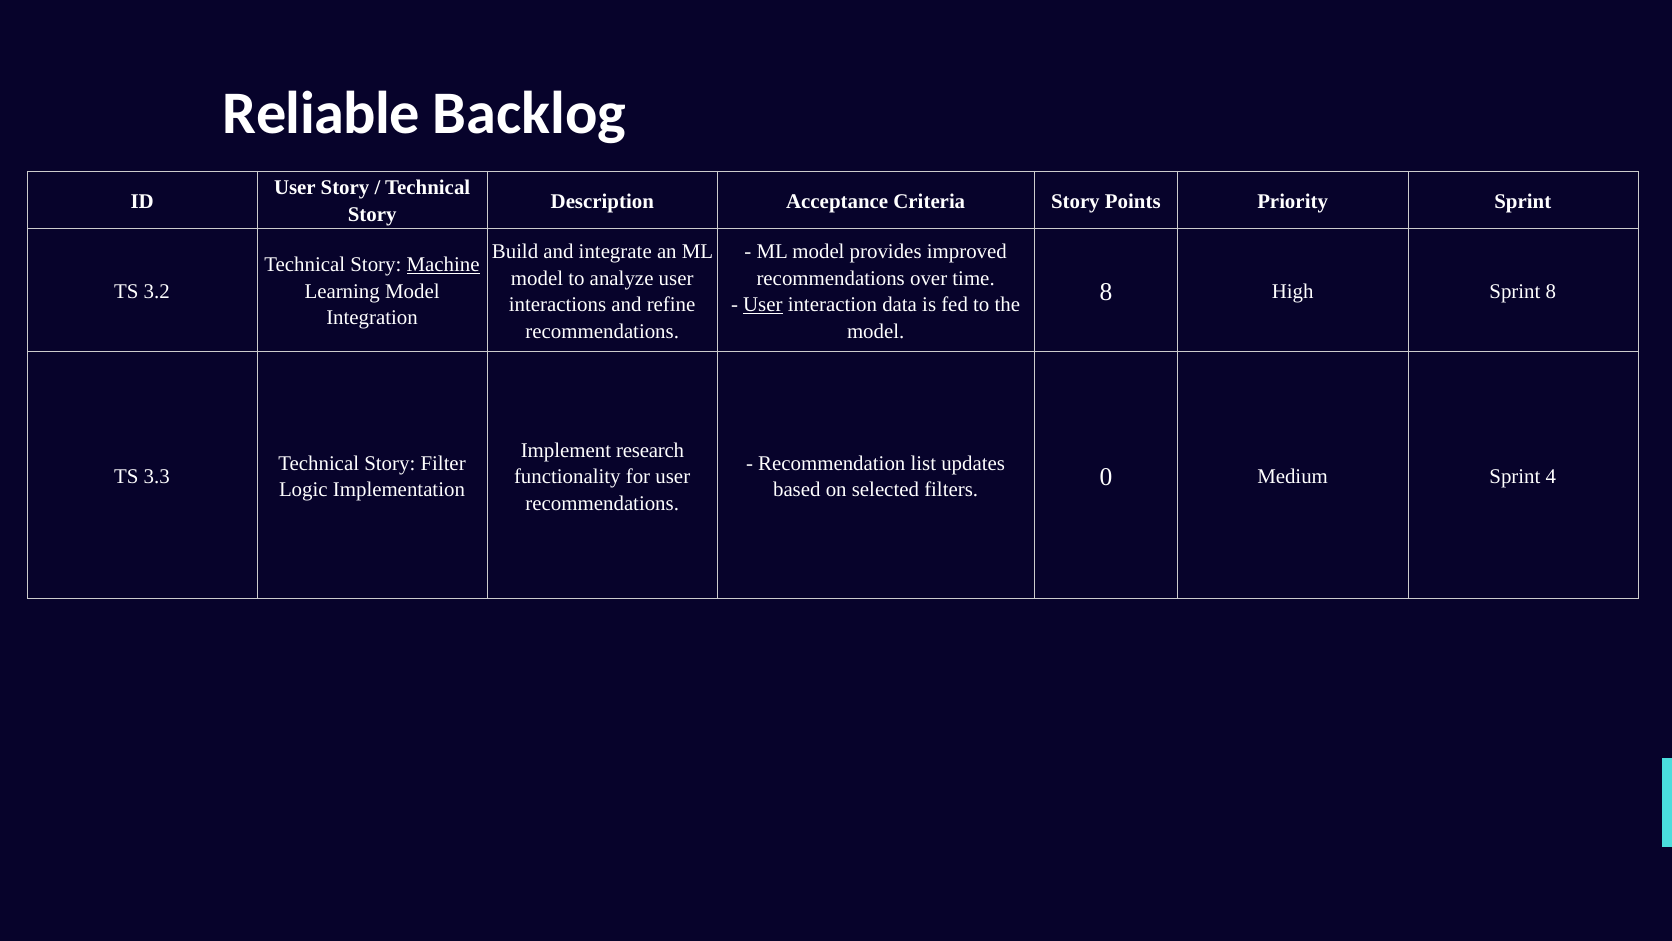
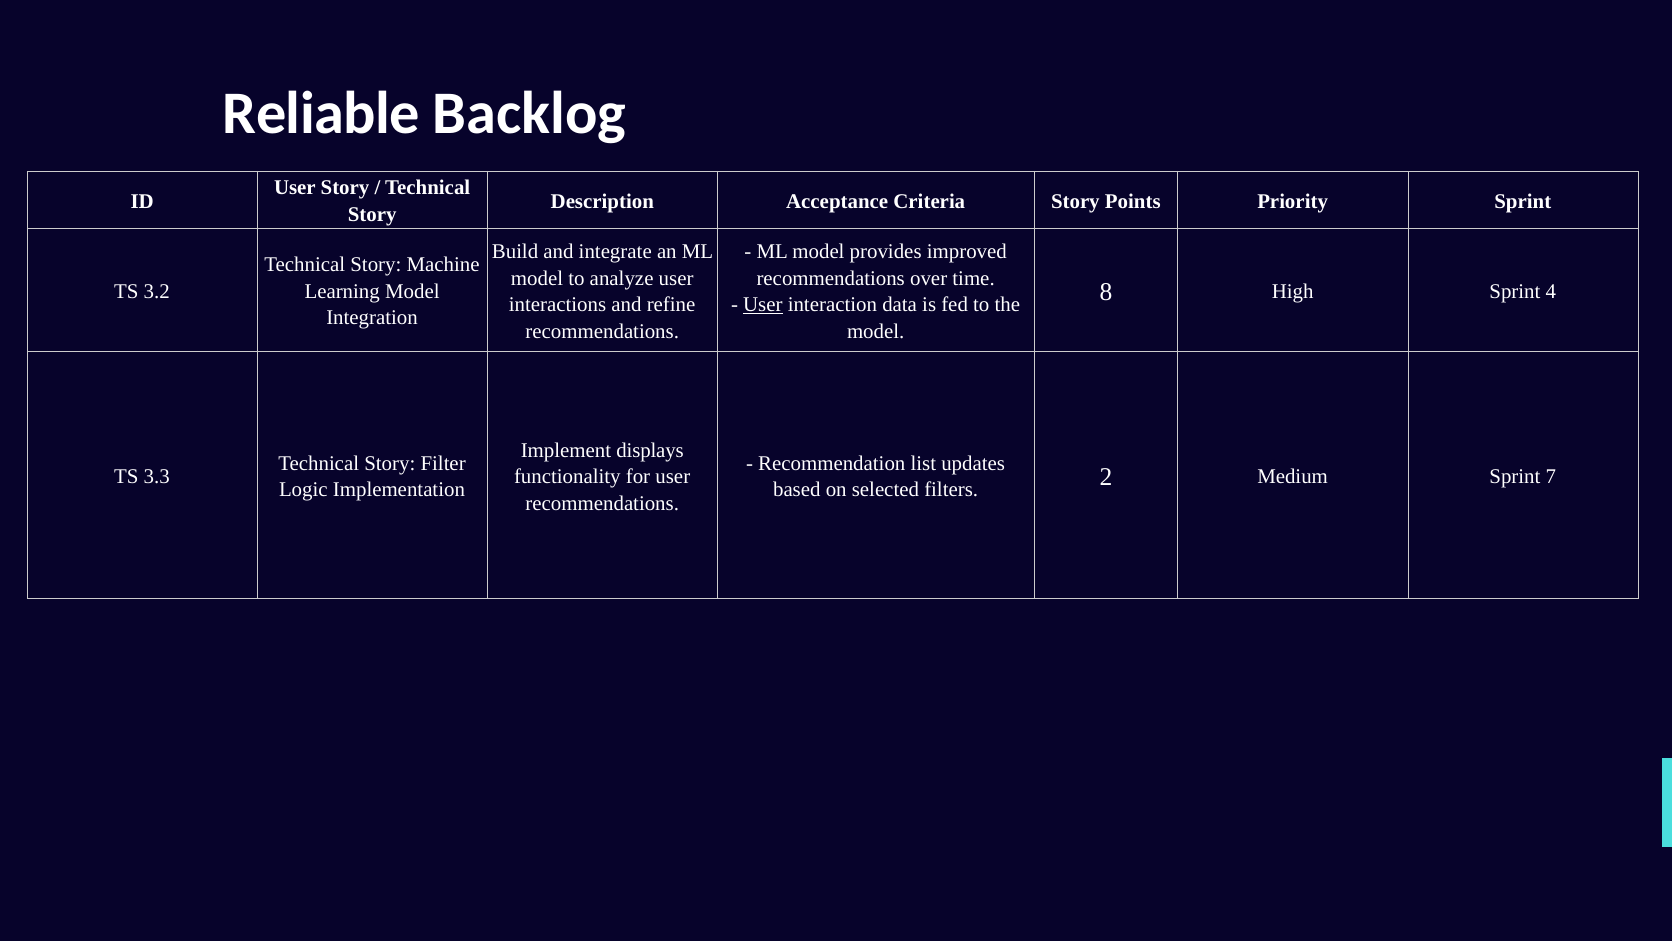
Machine underline: present -> none
Sprint 8: 8 -> 4
research: research -> displays
0: 0 -> 2
4: 4 -> 7
